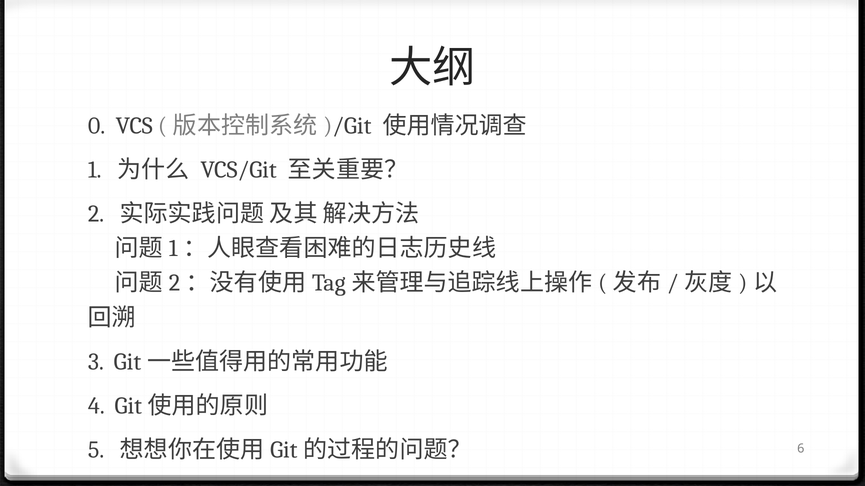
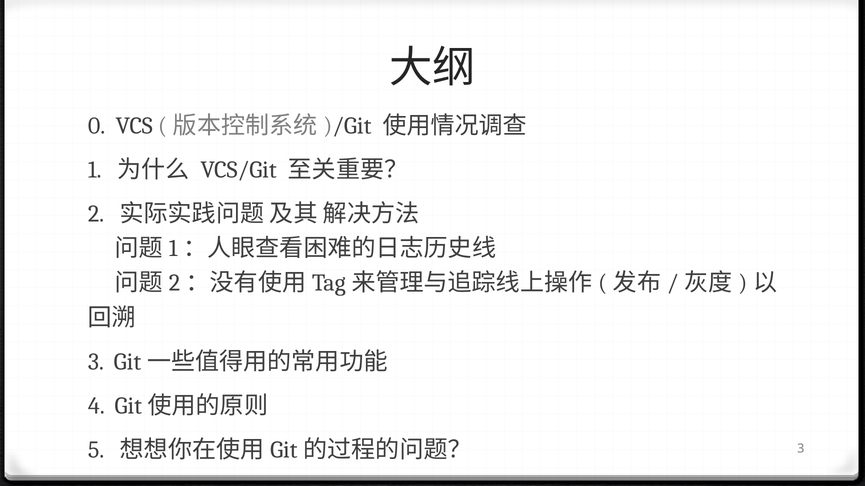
6 at (801, 449): 6 -> 3
